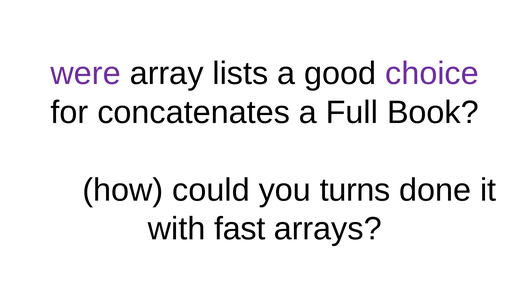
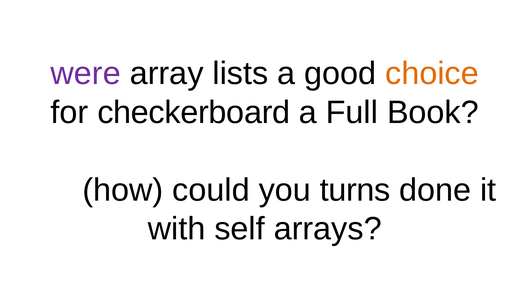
choice colour: purple -> orange
concatenates: concatenates -> checkerboard
fast: fast -> self
